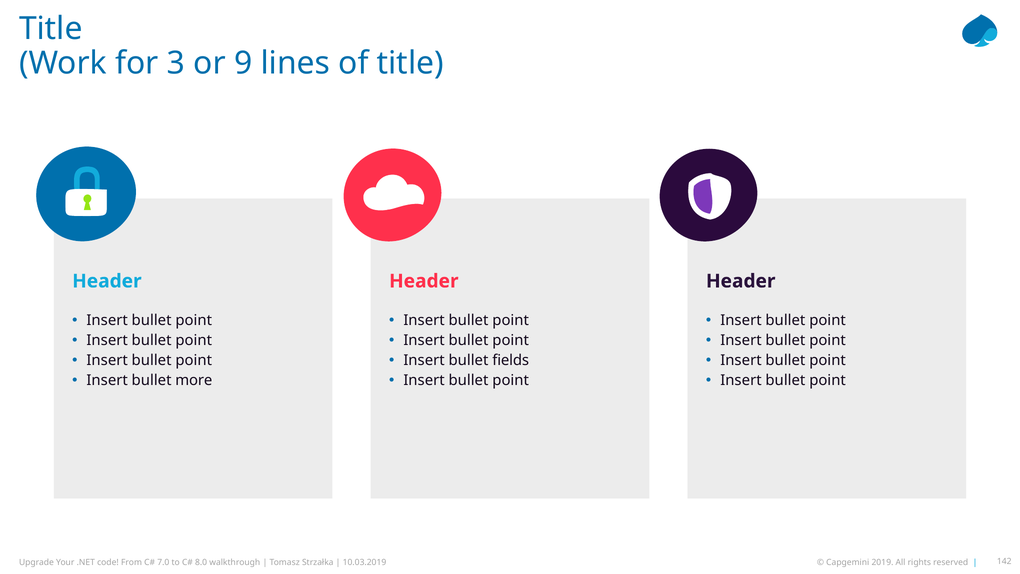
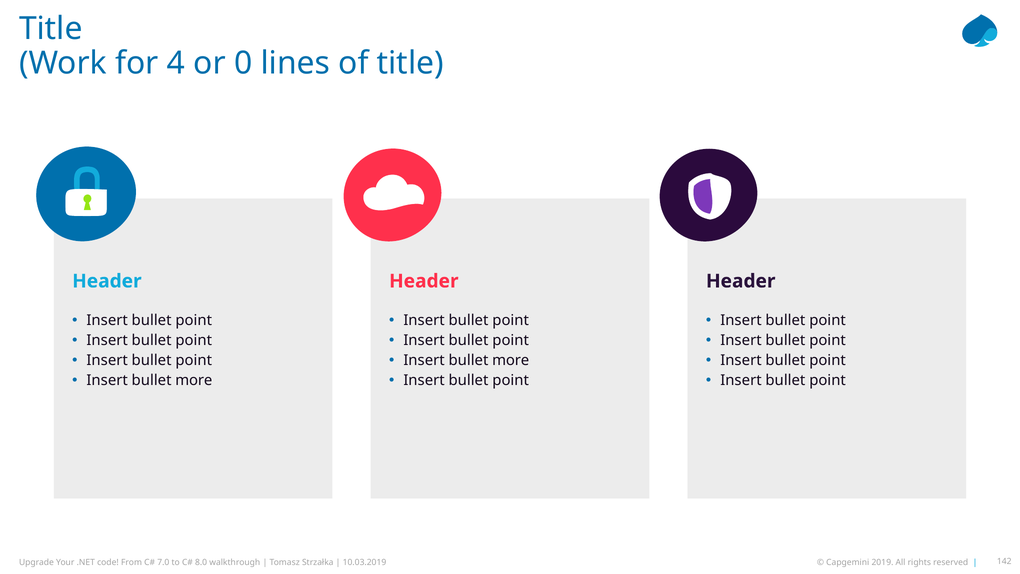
3: 3 -> 4
9: 9 -> 0
fields at (511, 360): fields -> more
